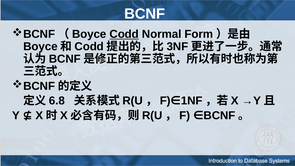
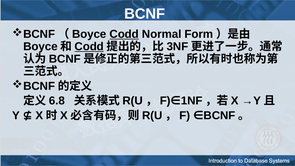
Codd at (89, 47) underline: none -> present
